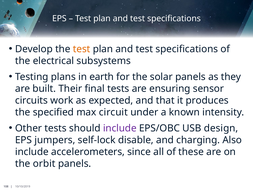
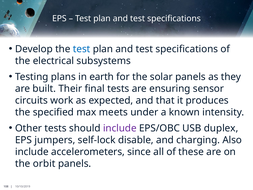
test at (82, 49) colour: orange -> blue
circuit: circuit -> meets
design: design -> duplex
